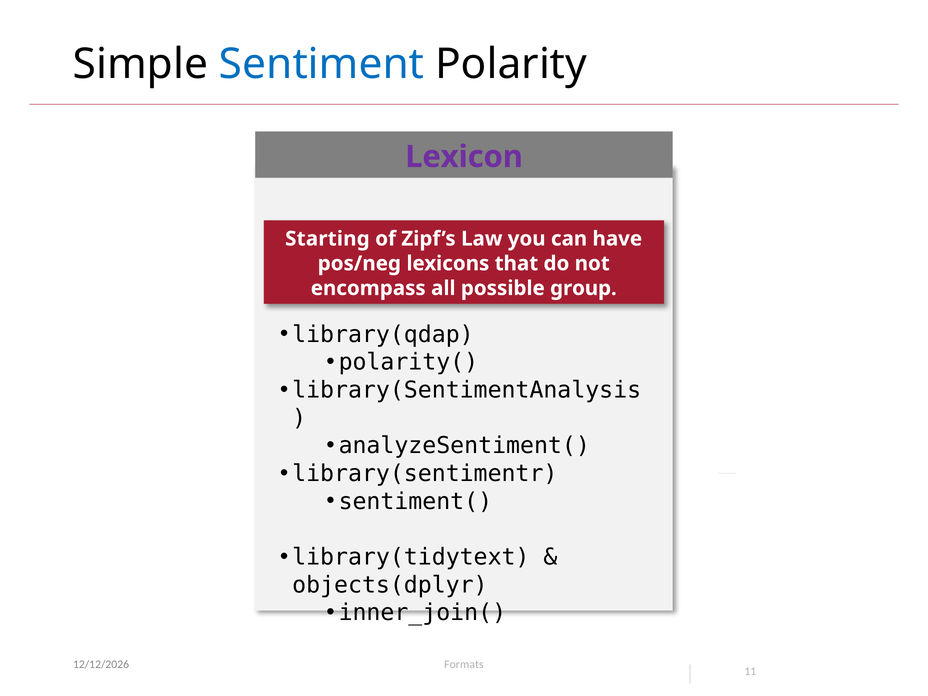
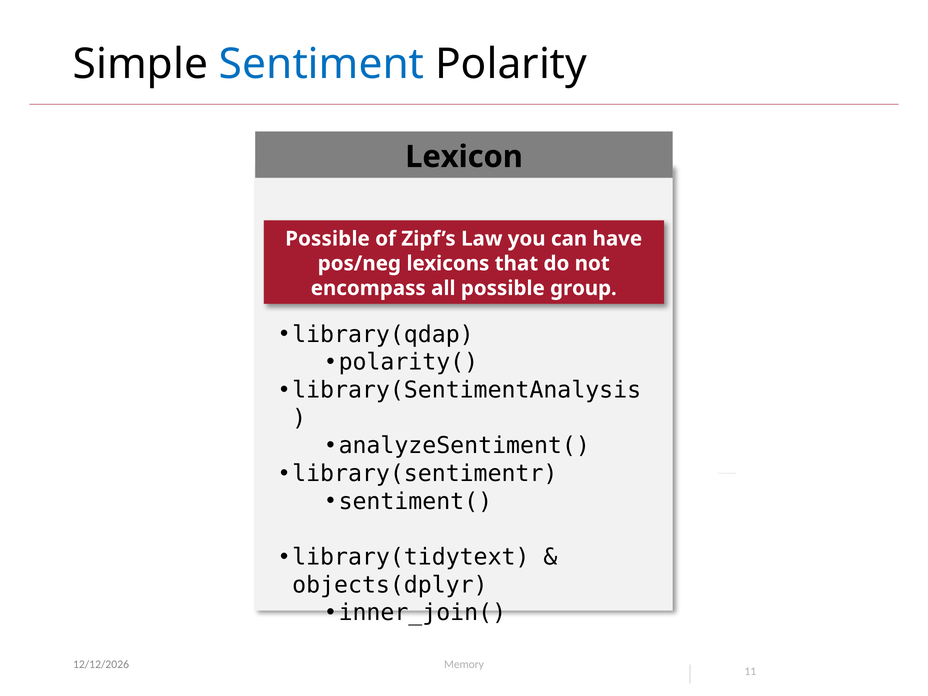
Lexicon colour: purple -> black
Starting at (327, 239): Starting -> Possible
Formats: Formats -> Memory
